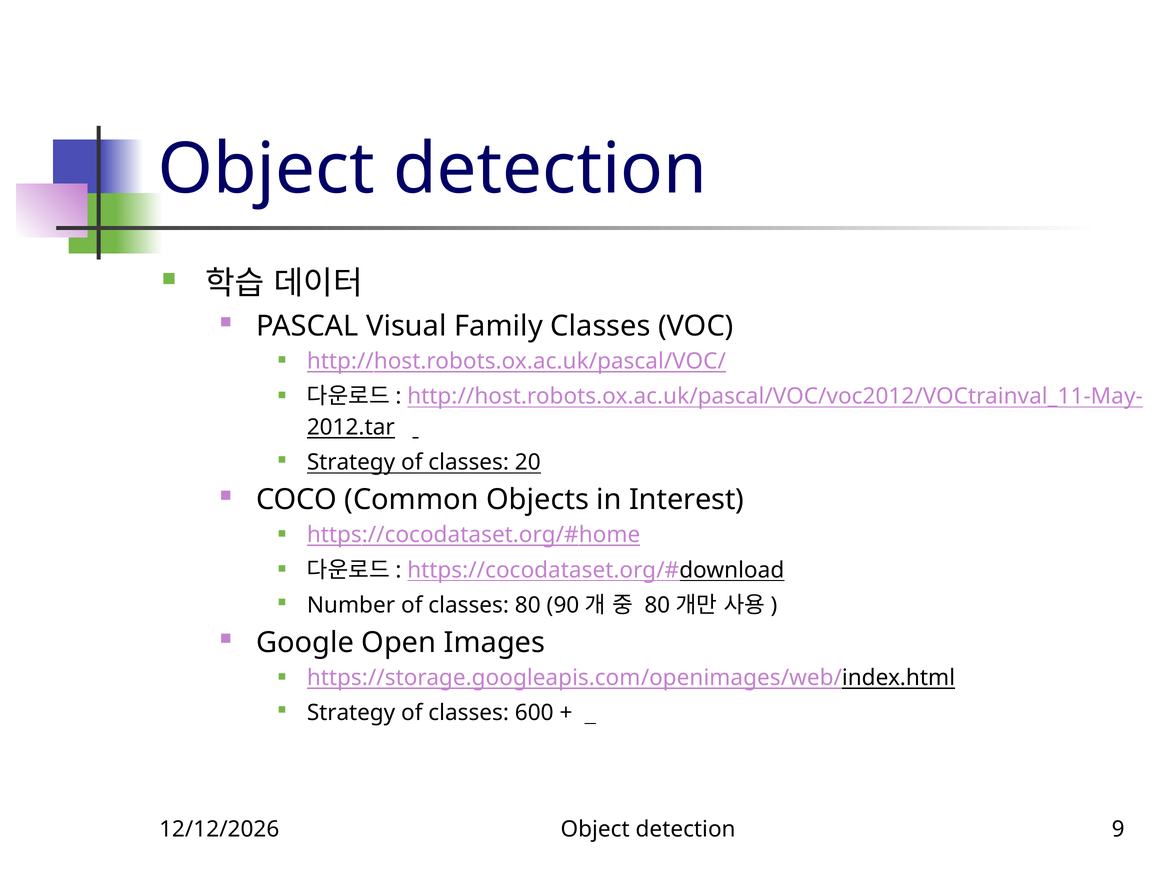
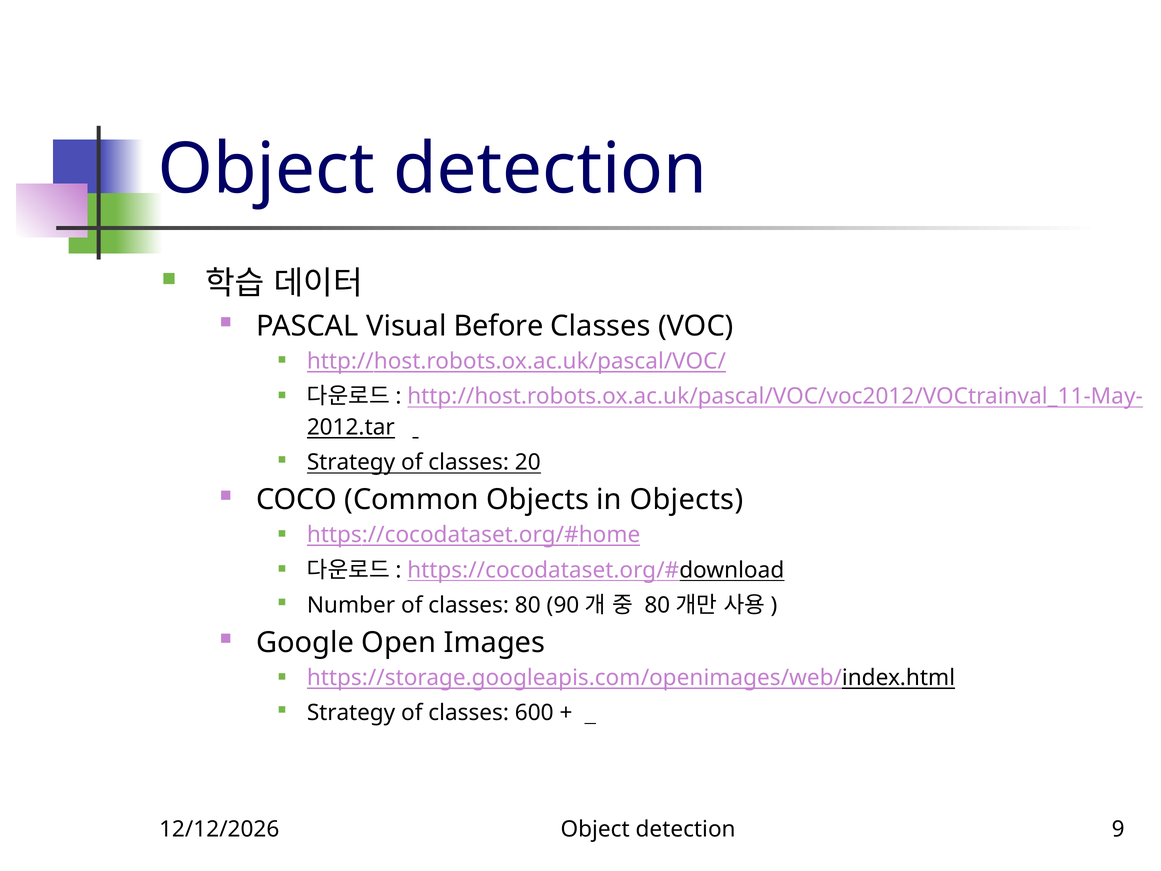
Family: Family -> Before
in Interest: Interest -> Objects
